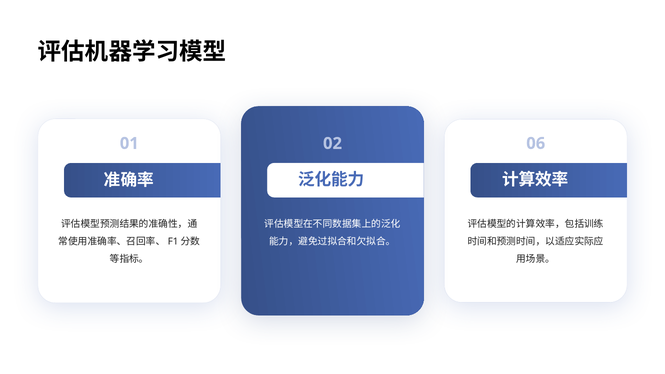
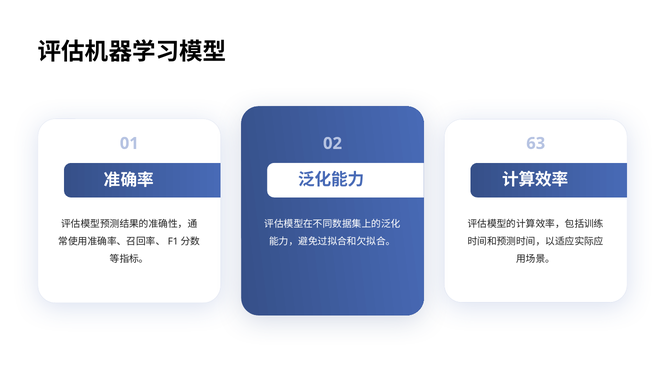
06: 06 -> 63
